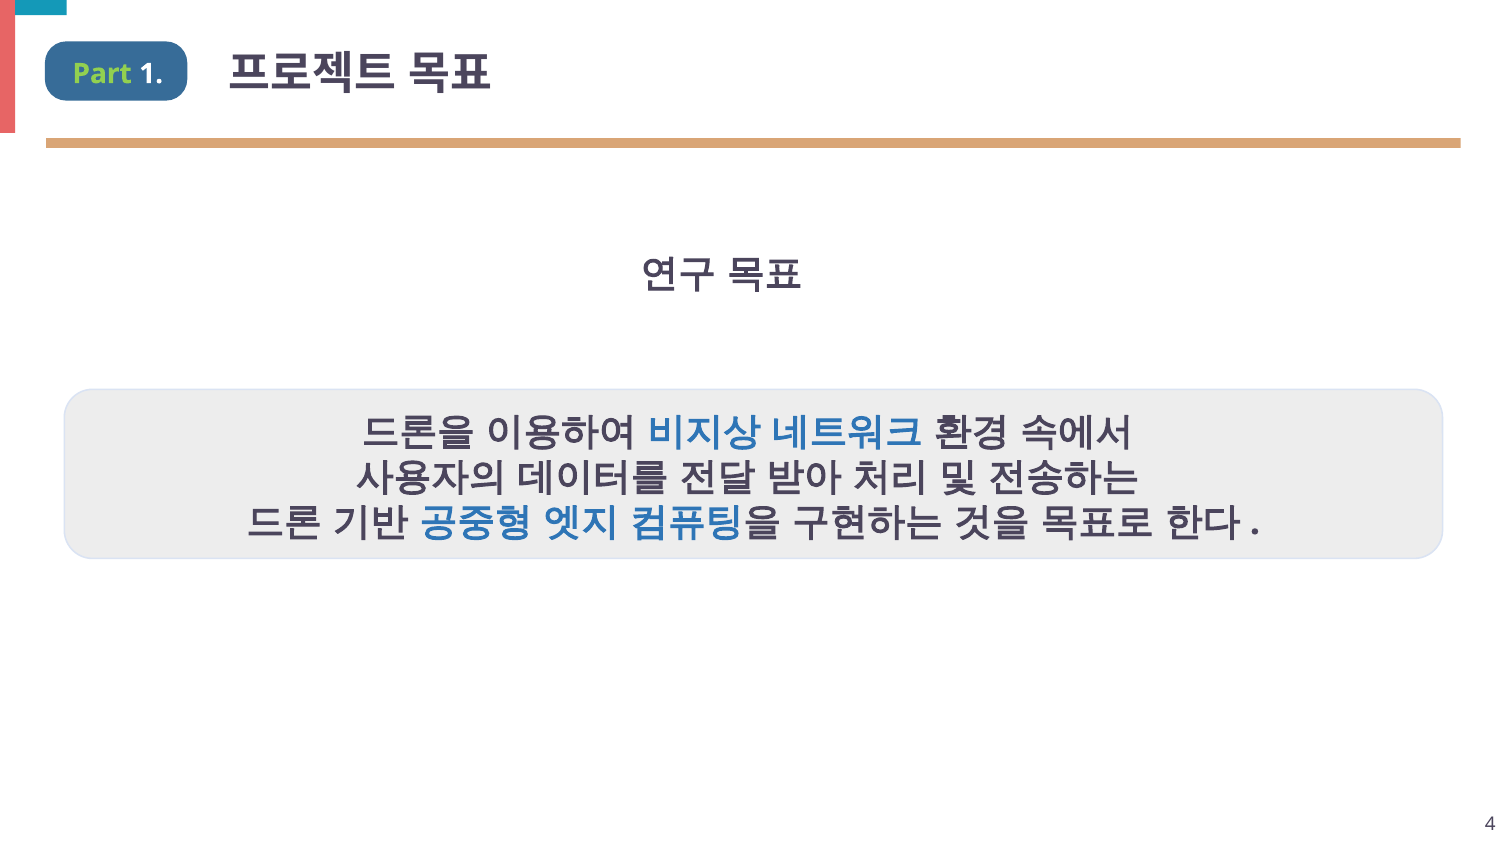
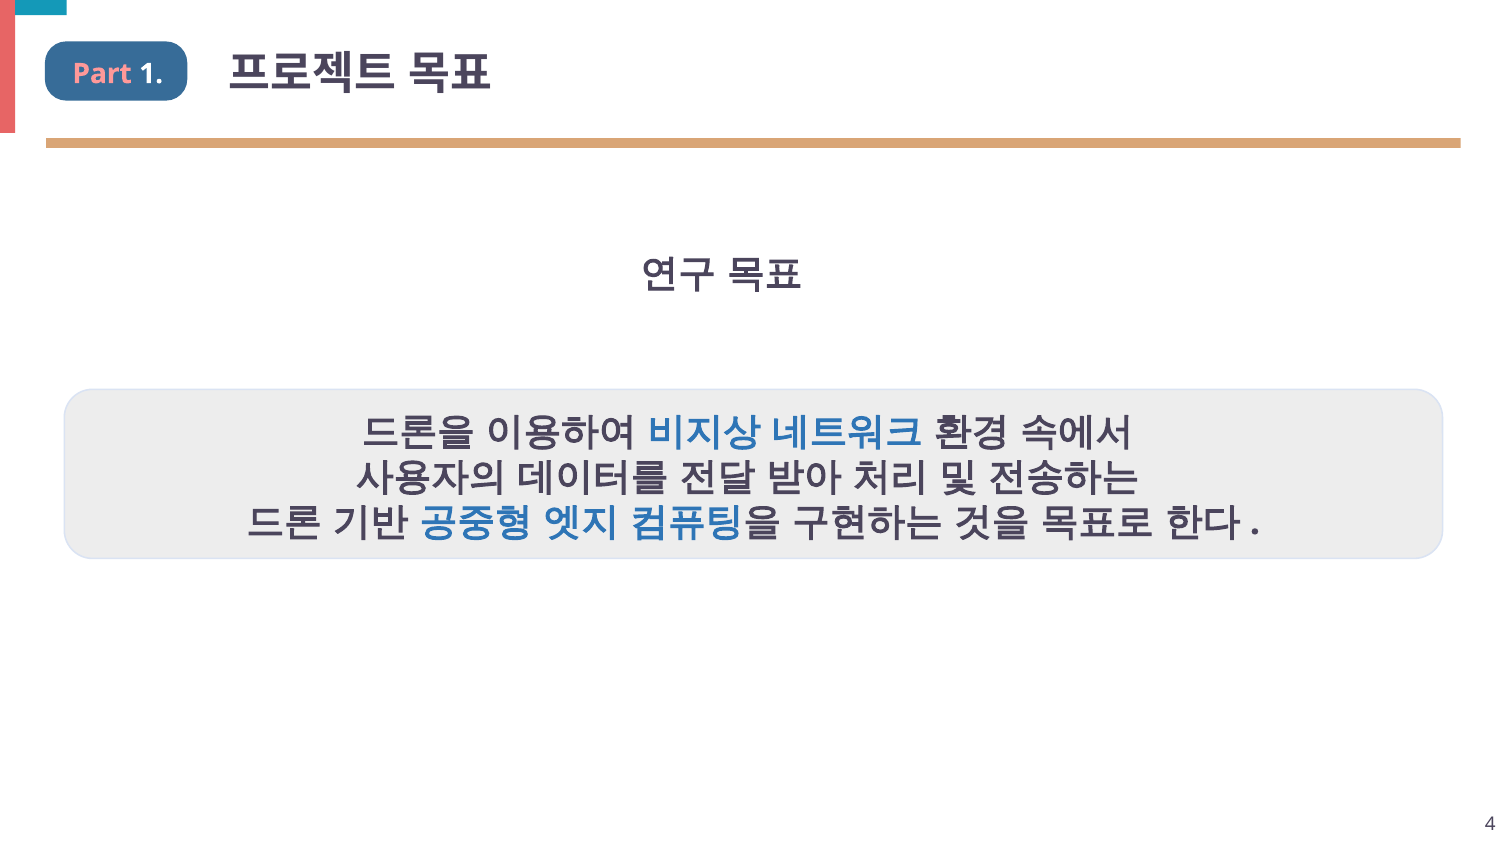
Part colour: light green -> pink
